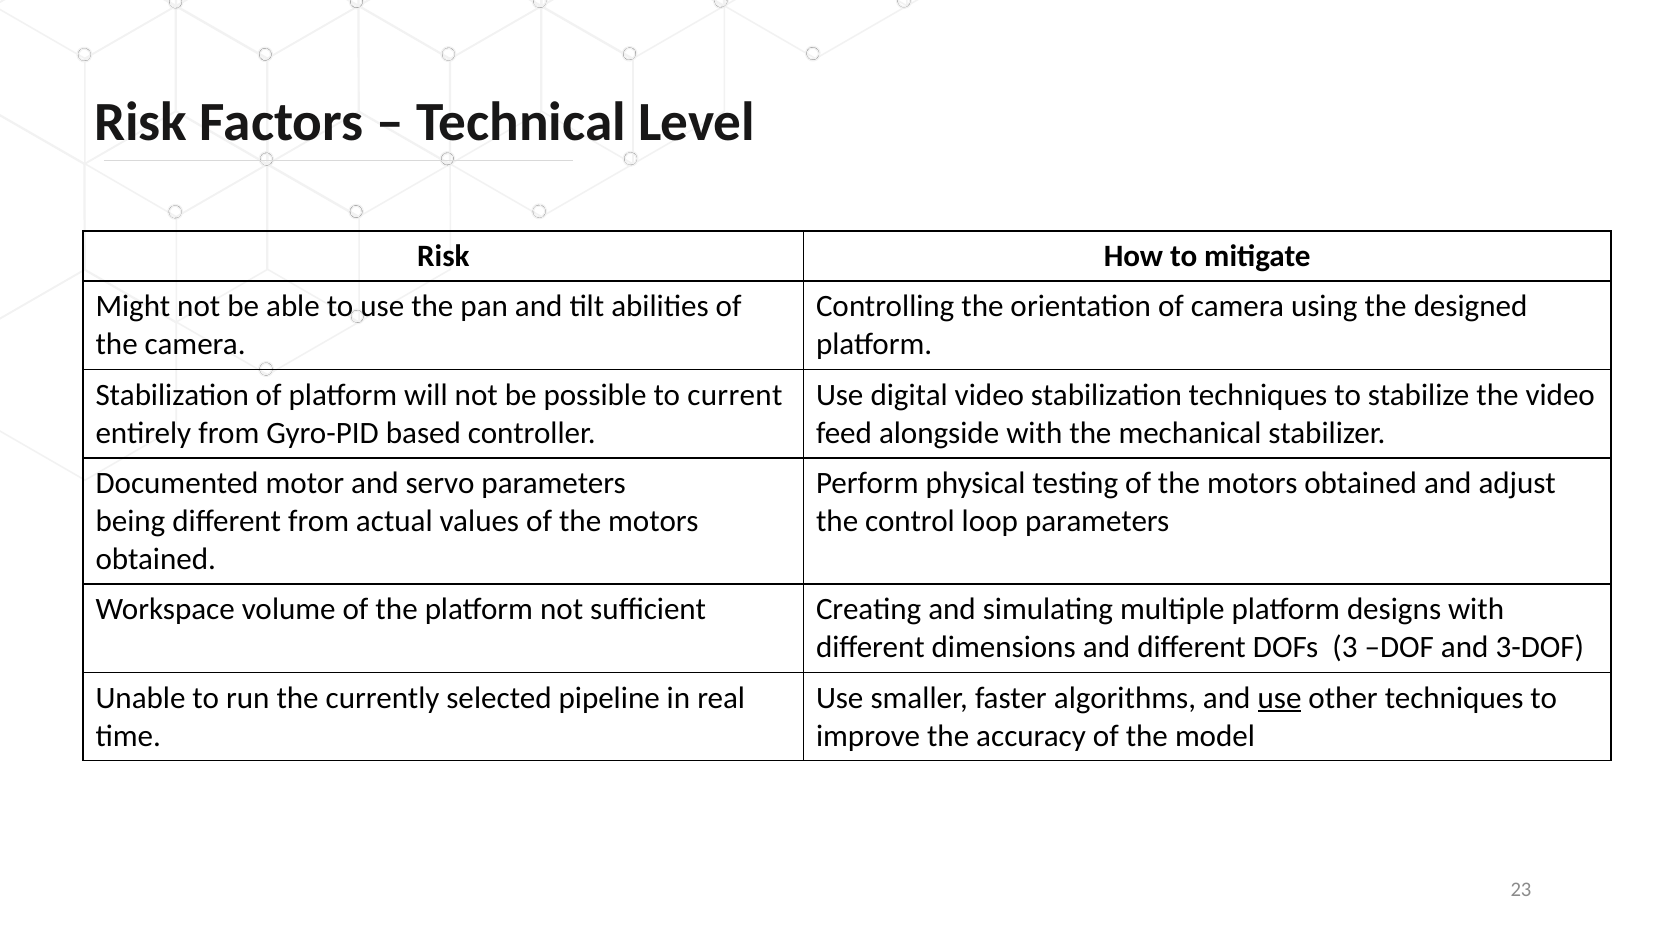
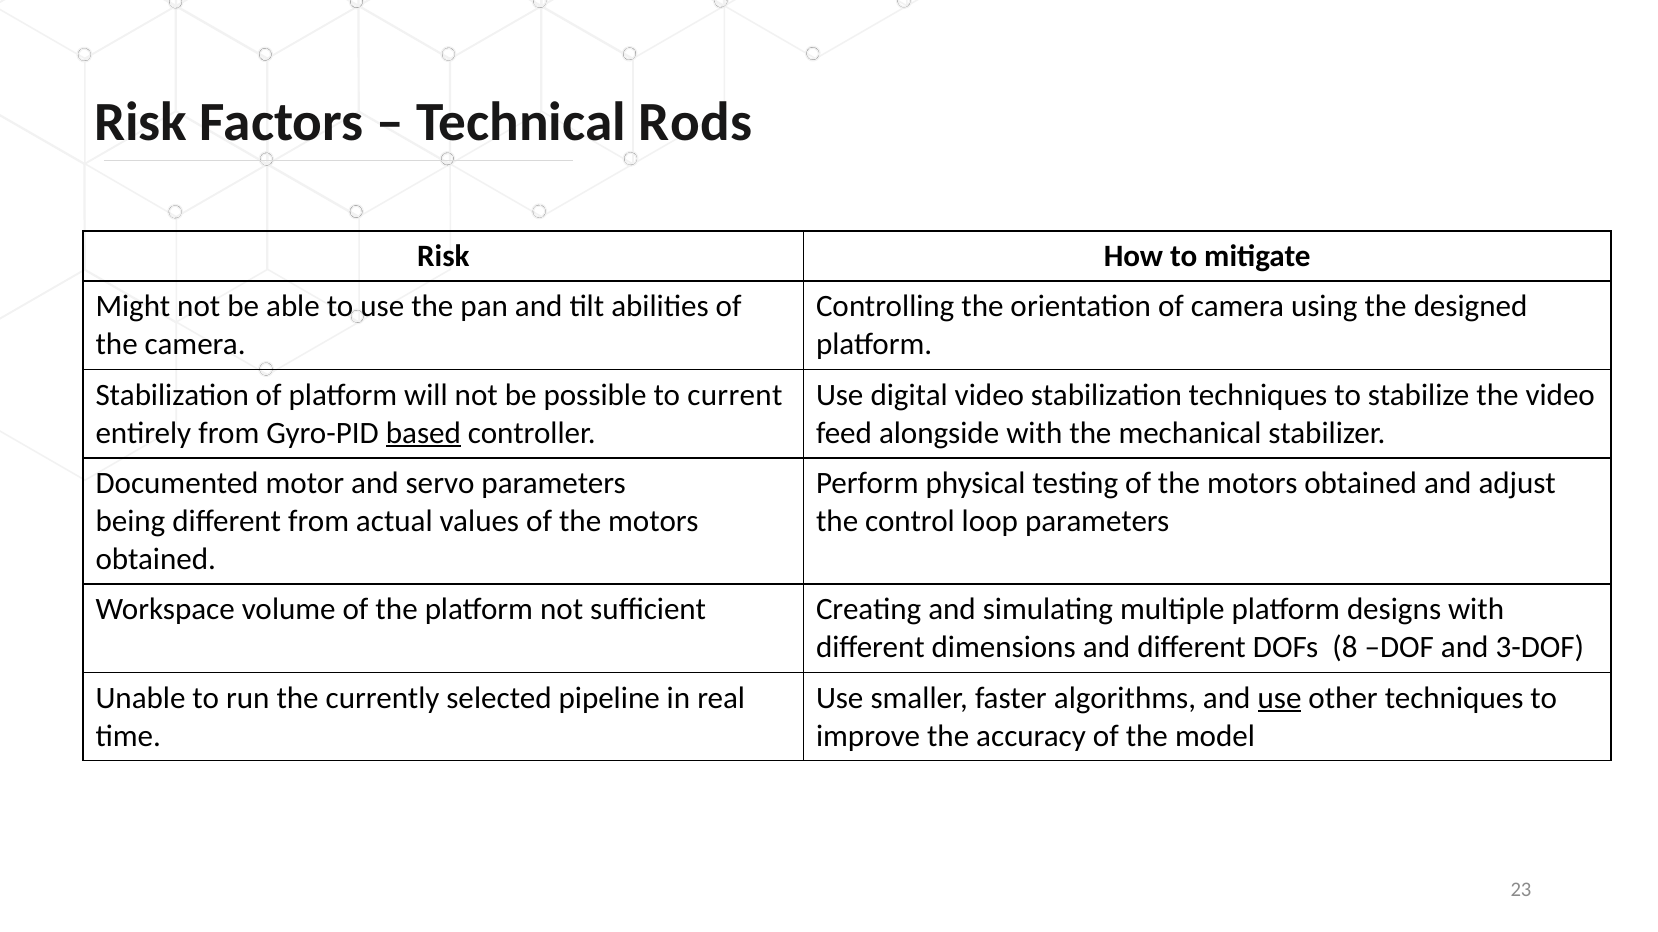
Level: Level -> Rods
based underline: none -> present
3: 3 -> 8
